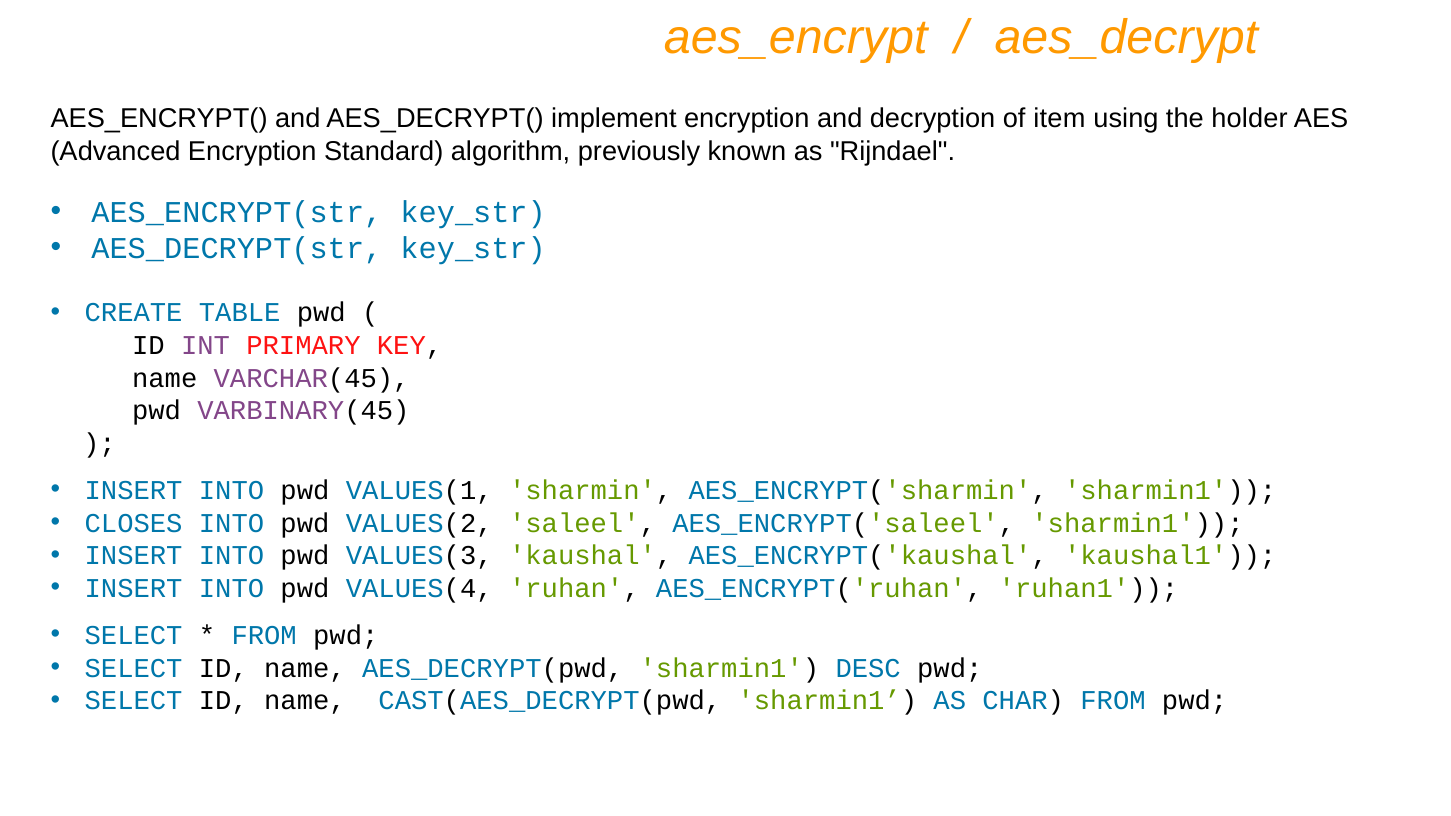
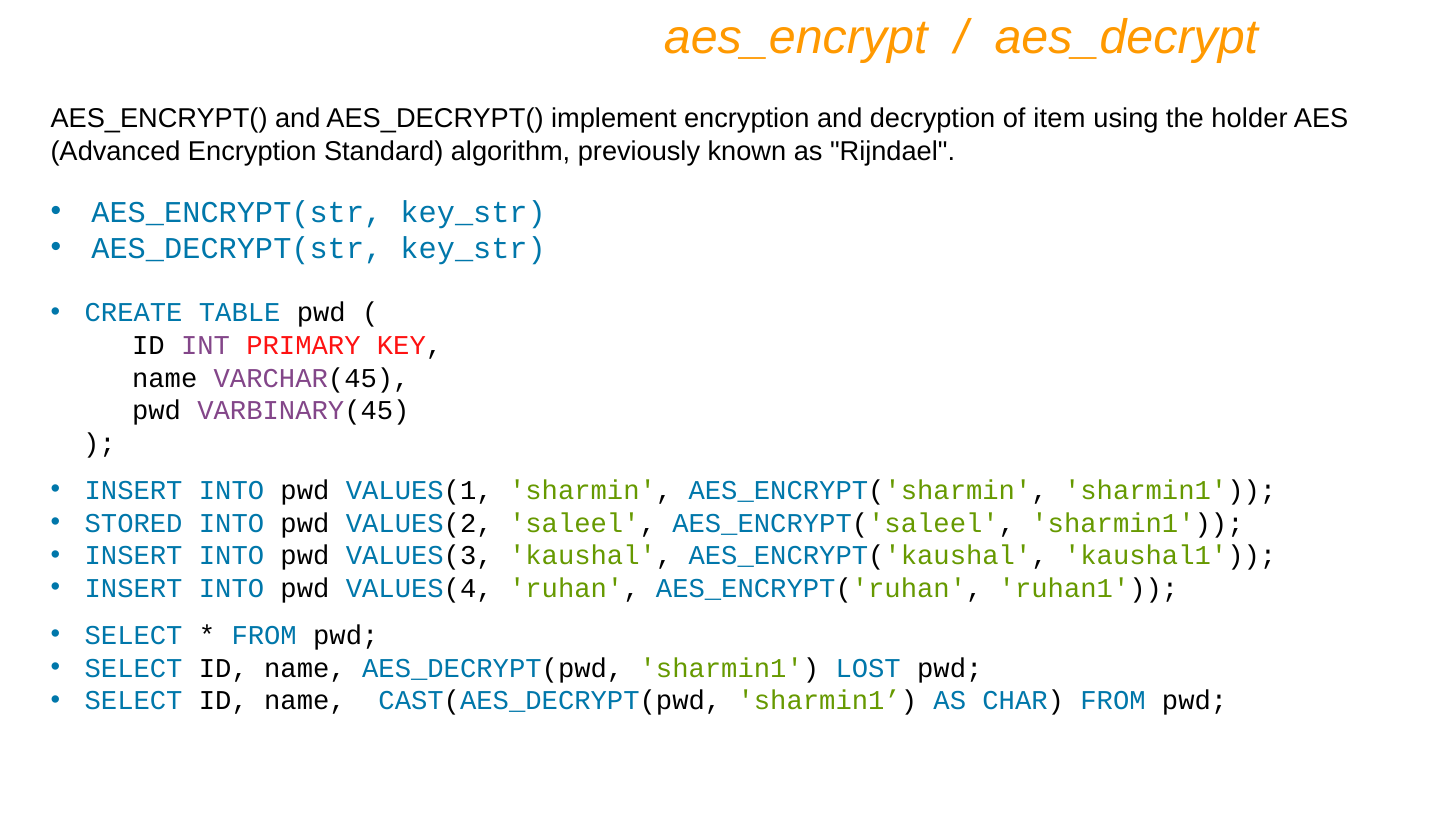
CLOSES: CLOSES -> STORED
DESC: DESC -> LOST
